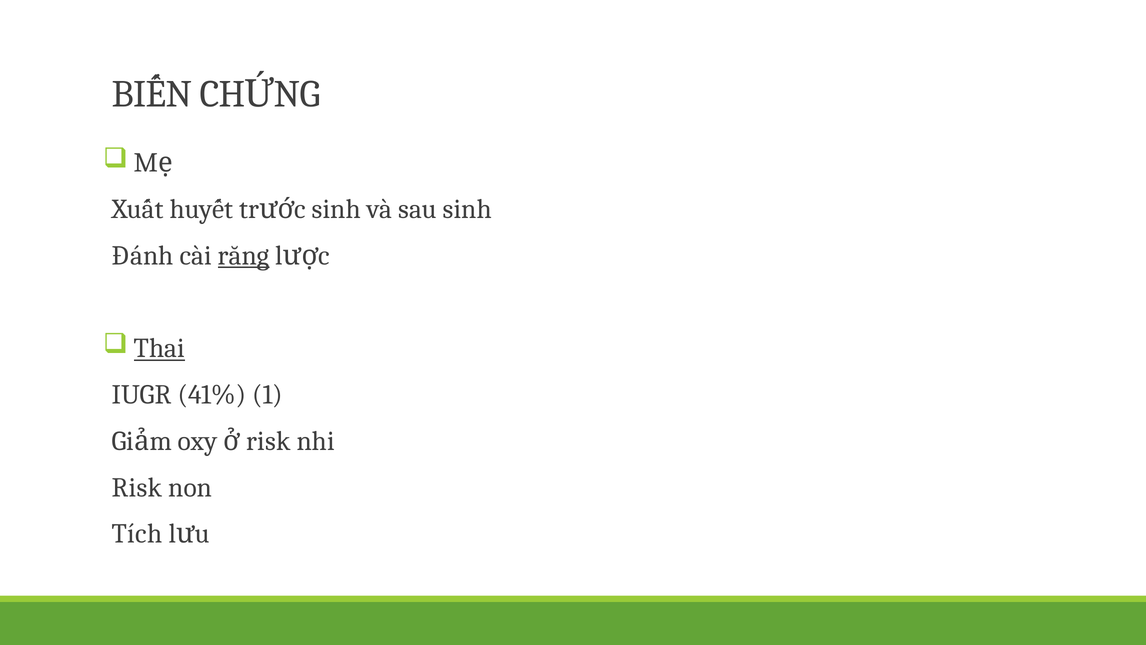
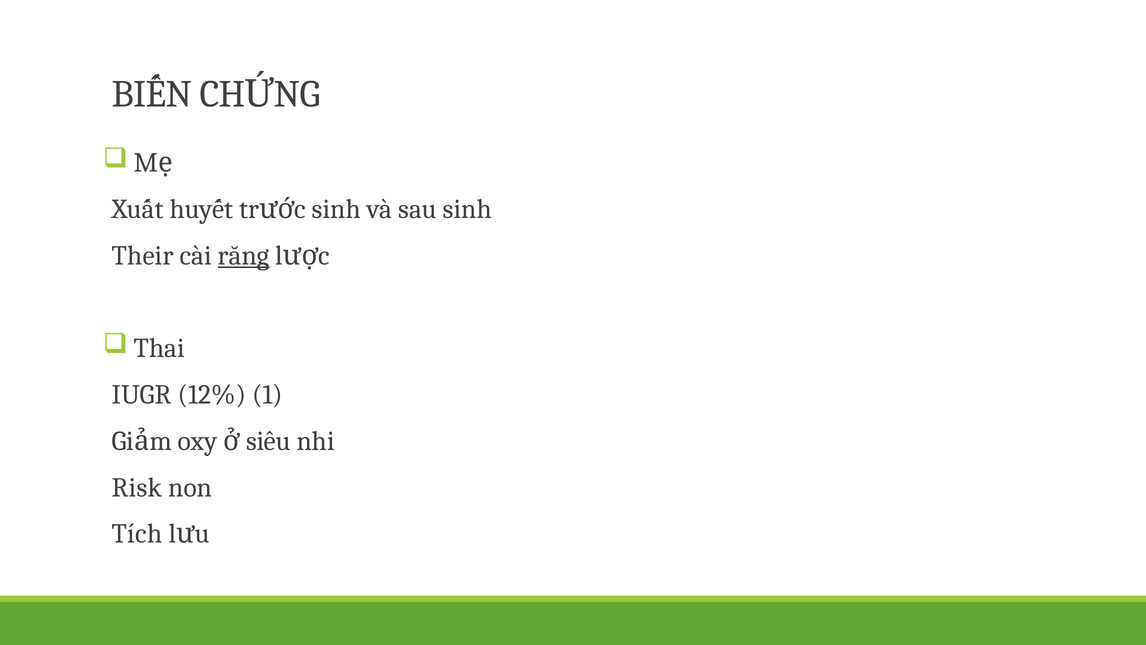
Đánh: Đánh -> Their
Thai underline: present -> none
41%: 41% -> 12%
oxy risk: risk -> siêu
